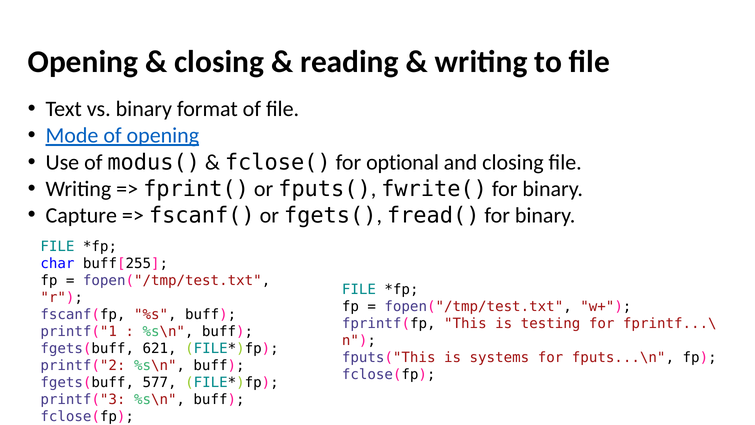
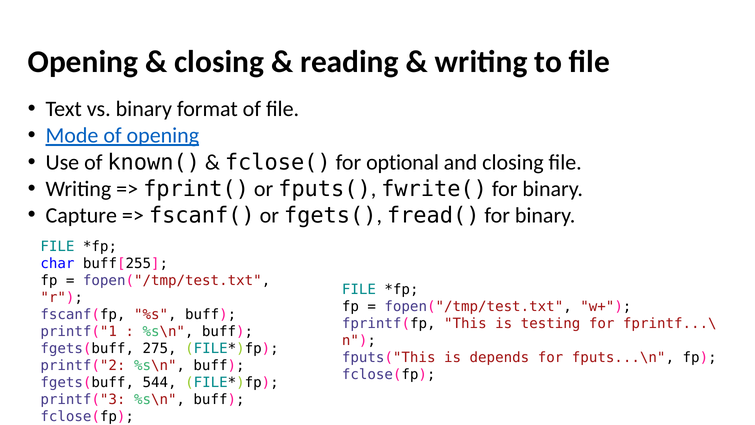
modus(: modus( -> known(
621: 621 -> 275
systems: systems -> depends
577: 577 -> 544
